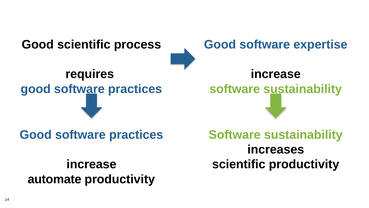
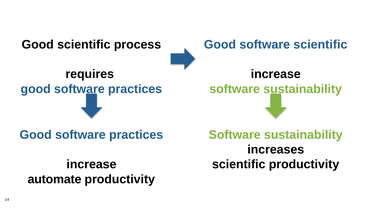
software expertise: expertise -> scientific
